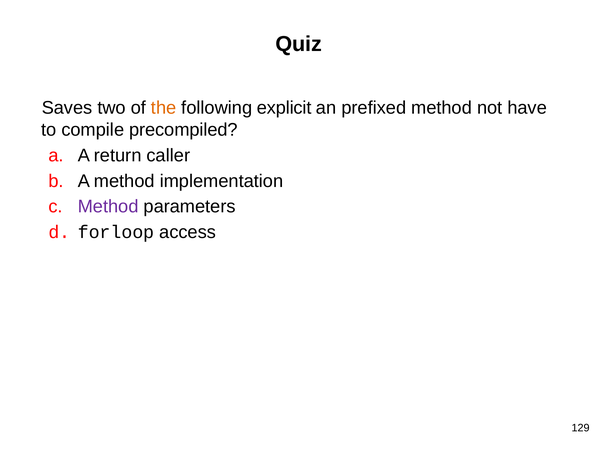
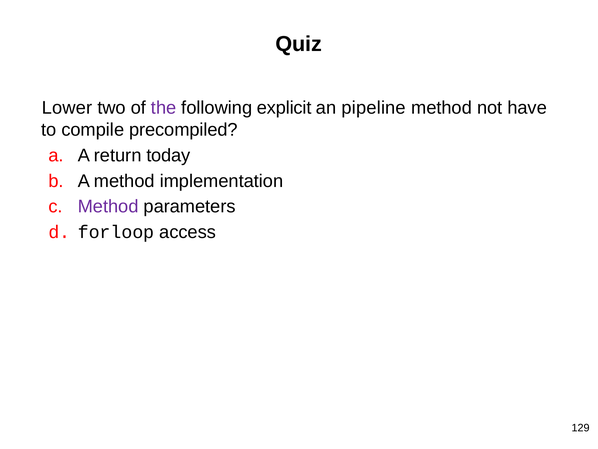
Saves: Saves -> Lower
the colour: orange -> purple
prefixed: prefixed -> pipeline
caller: caller -> today
